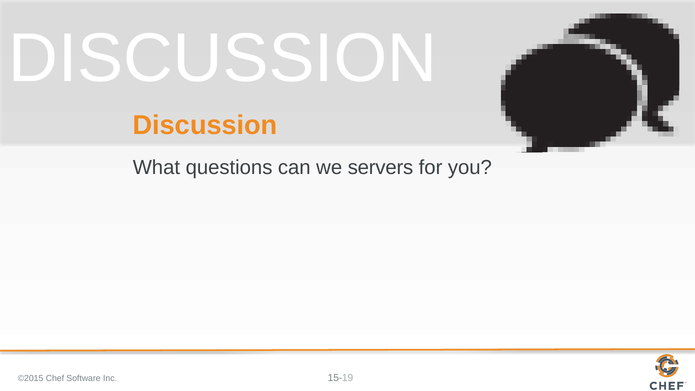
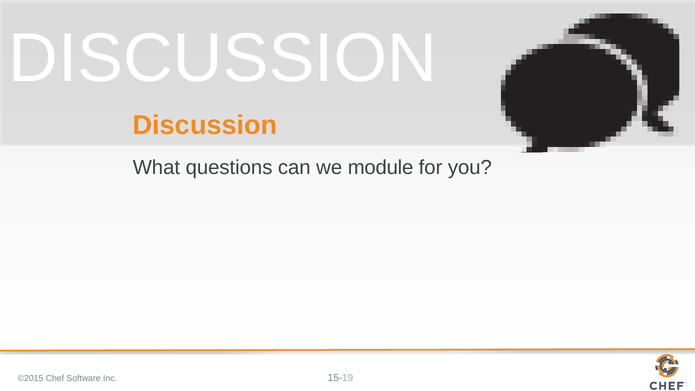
servers: servers -> module
